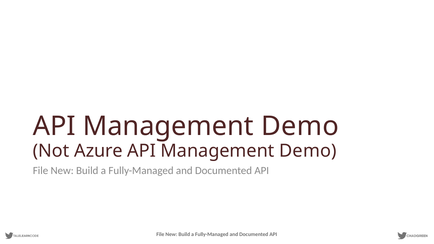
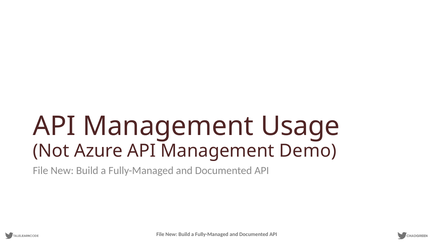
Demo at (300, 126): Demo -> Usage
